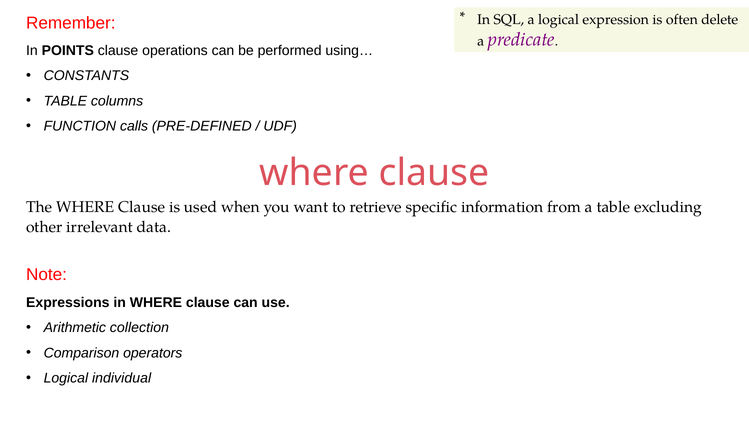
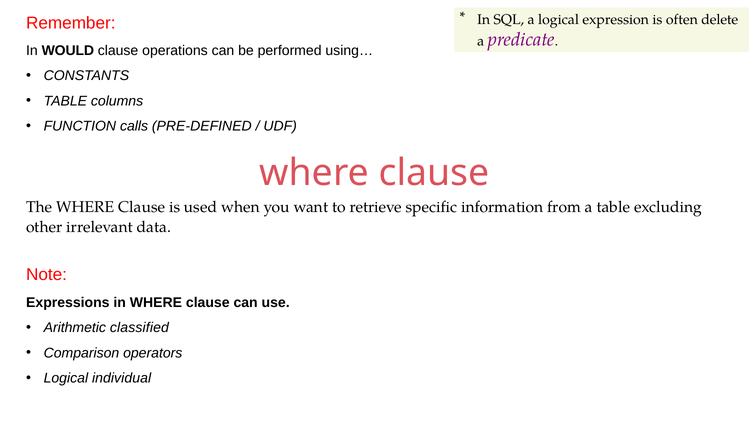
POINTS: POINTS -> WOULD
collection: collection -> classified
